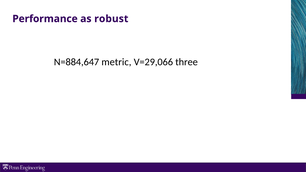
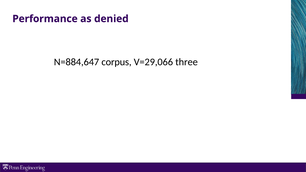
robust: robust -> denied
metric: metric -> corpus
